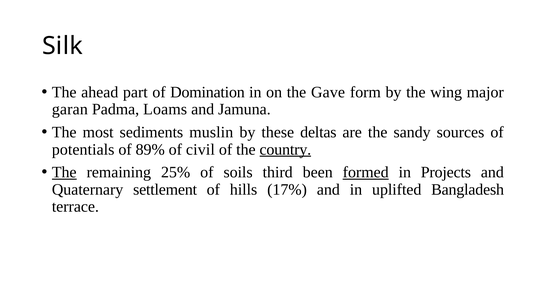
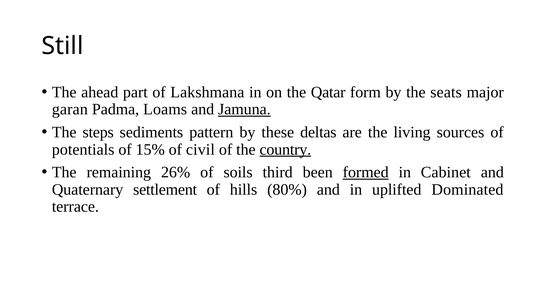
Silk: Silk -> Still
Domination: Domination -> Lakshmana
Gave: Gave -> Qatar
wing: wing -> seats
Jamuna underline: none -> present
most: most -> steps
muslin: muslin -> pattern
sandy: sandy -> living
89%: 89% -> 15%
The at (64, 172) underline: present -> none
25%: 25% -> 26%
Projects: Projects -> Cabinet
17%: 17% -> 80%
Bangladesh: Bangladesh -> Dominated
